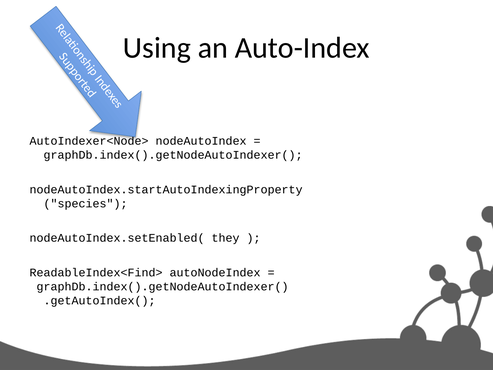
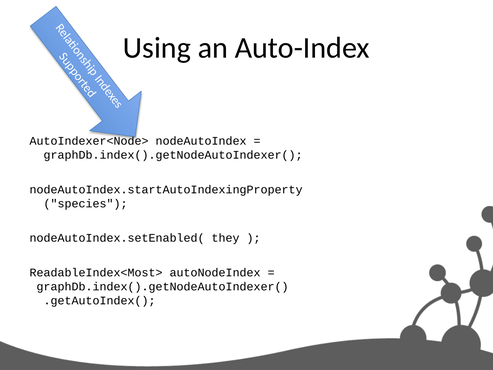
ReadableIndex<Find>: ReadableIndex<Find> -> ReadableIndex<Most>
